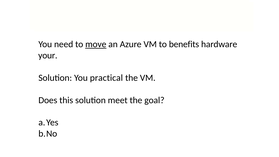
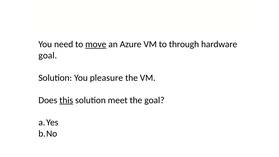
benefits: benefits -> through
your at (48, 55): your -> goal
practical: practical -> pleasure
this underline: none -> present
